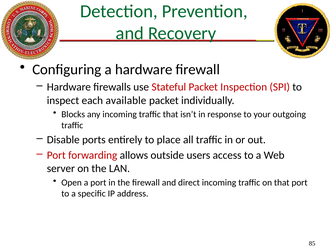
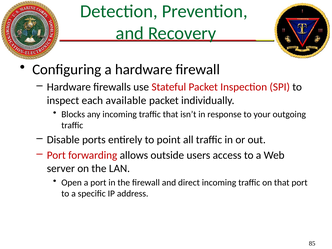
place: place -> point
